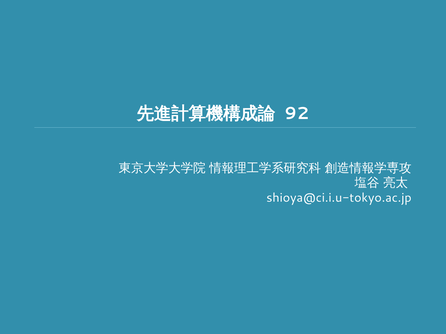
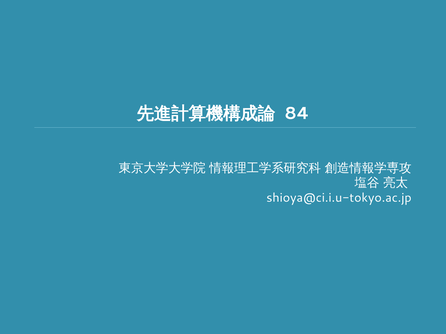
92: 92 -> 84
